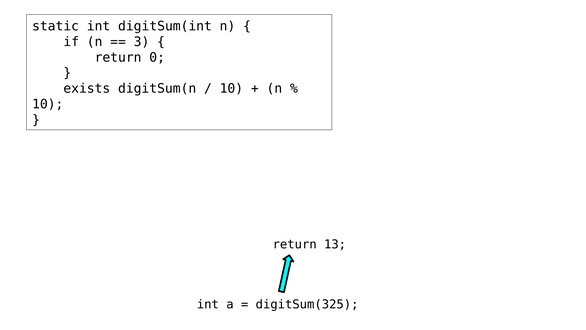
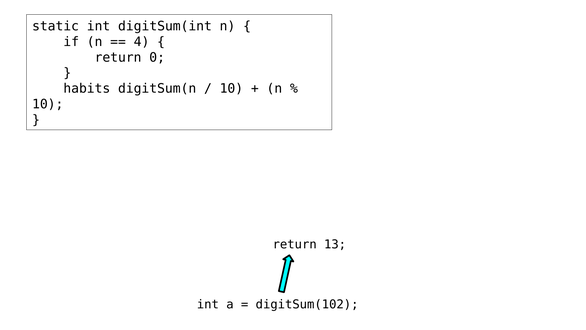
3: 3 -> 4
exists: exists -> habits
digitSum(325: digitSum(325 -> digitSum(102
